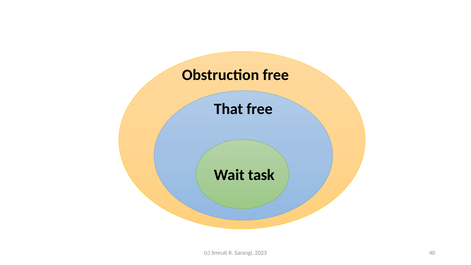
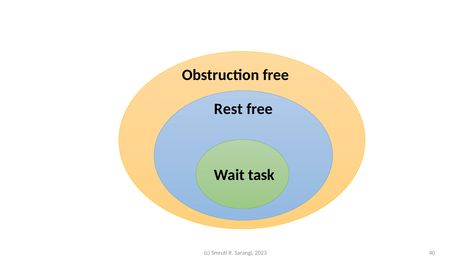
That: That -> Rest
